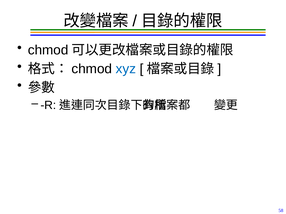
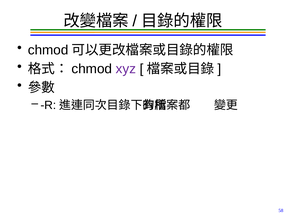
xyz colour: blue -> purple
